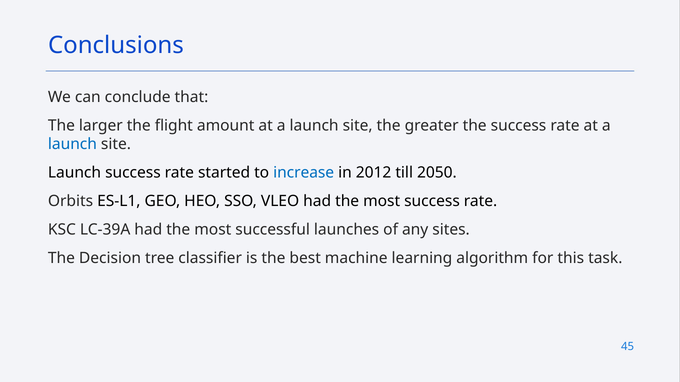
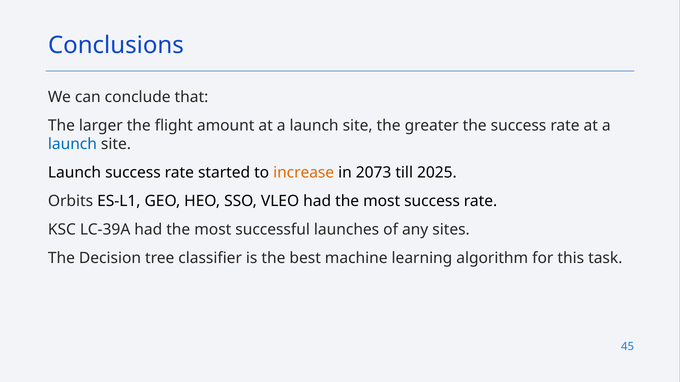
increase colour: blue -> orange
2012: 2012 -> 2073
2050: 2050 -> 2025
